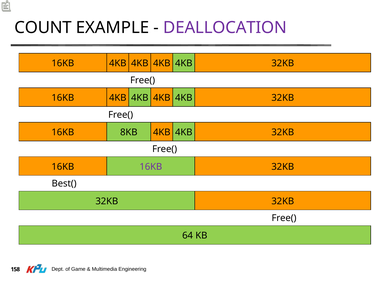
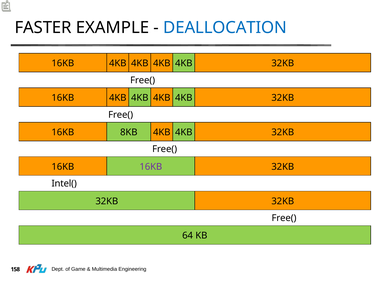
COUNT: COUNT -> FASTER
DEALLOCATION colour: purple -> blue
Best(: Best( -> Intel(
